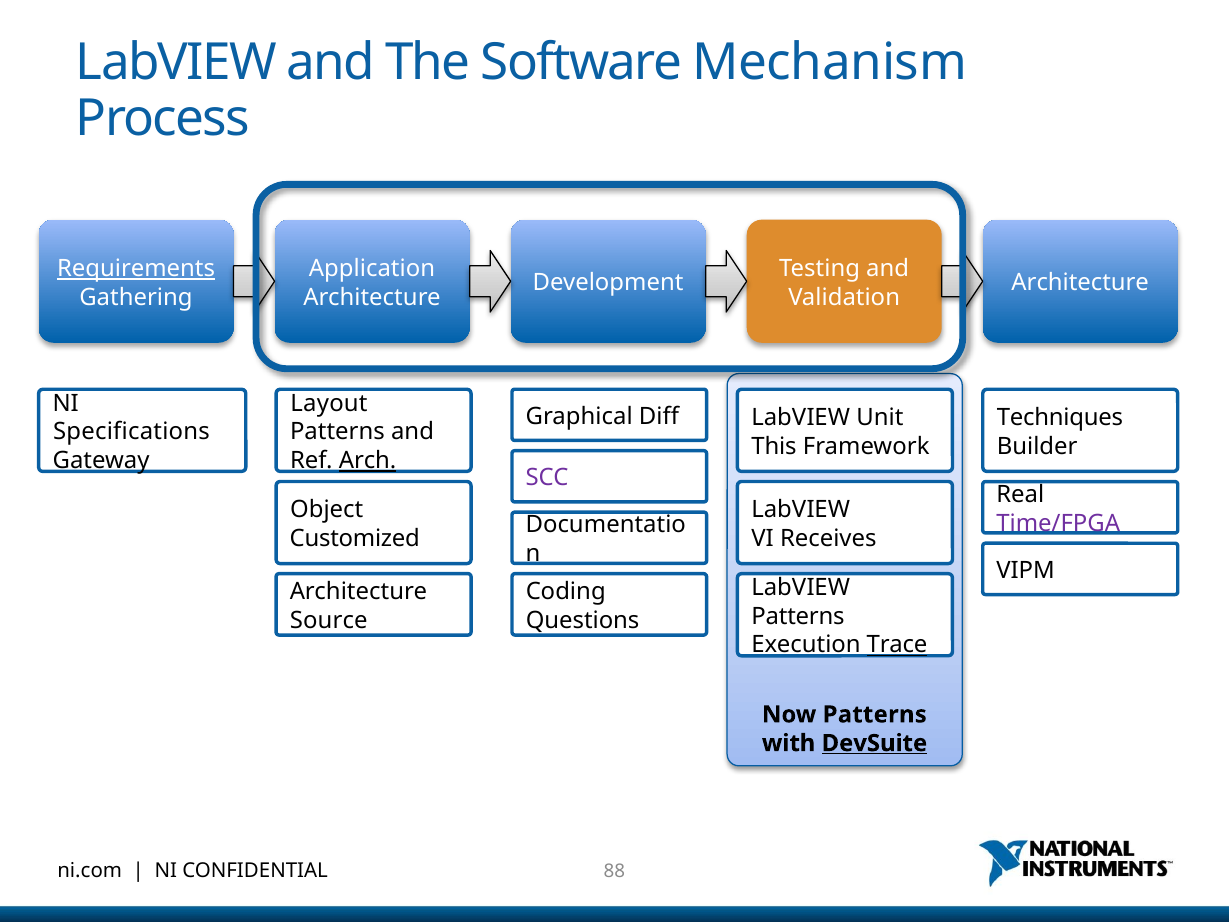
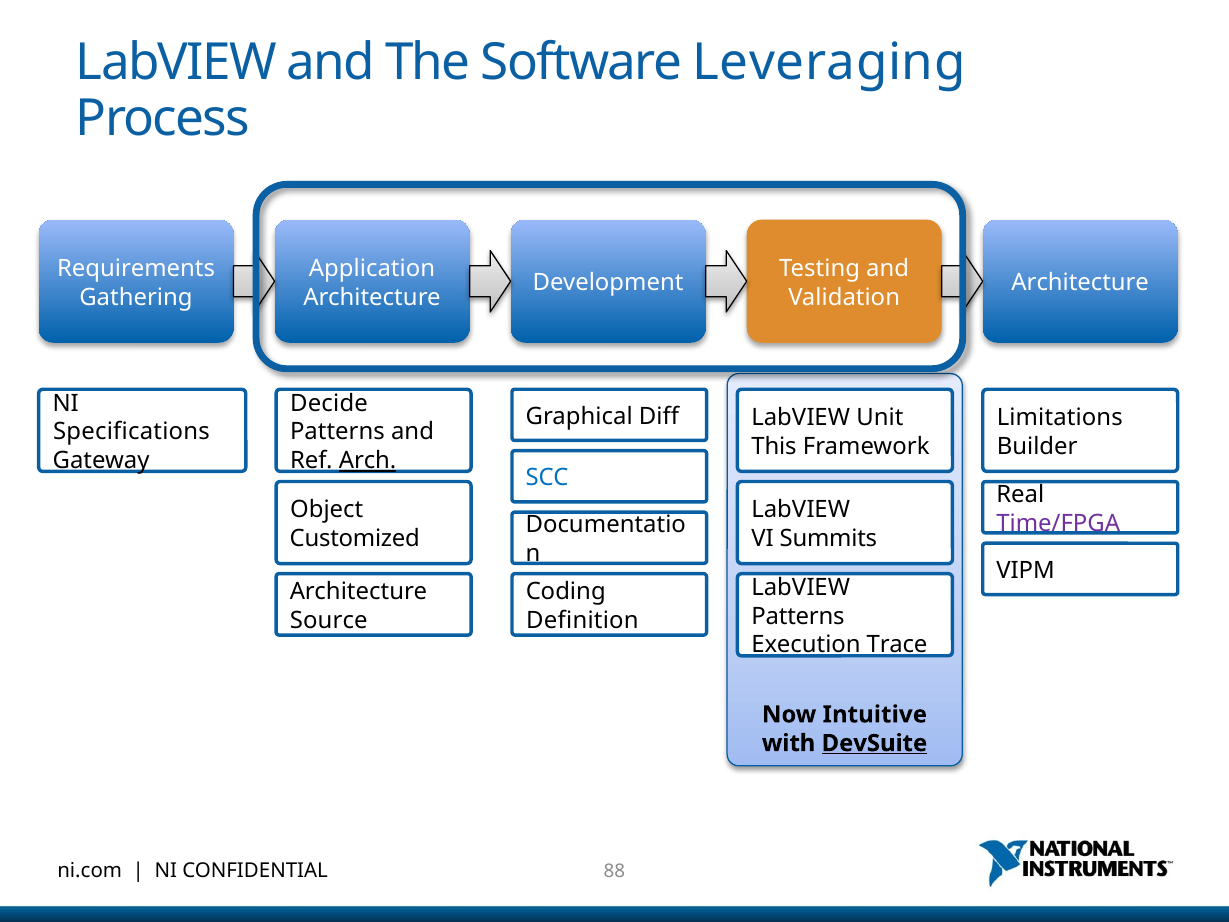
Mechanism: Mechanism -> Leveraging
Requirements underline: present -> none
Layout: Layout -> Decide
Techniques: Techniques -> Limitations
SCC colour: purple -> blue
Receives: Receives -> Summits
Questions: Questions -> Definition
Trace underline: present -> none
Now Patterns: Patterns -> Intuitive
